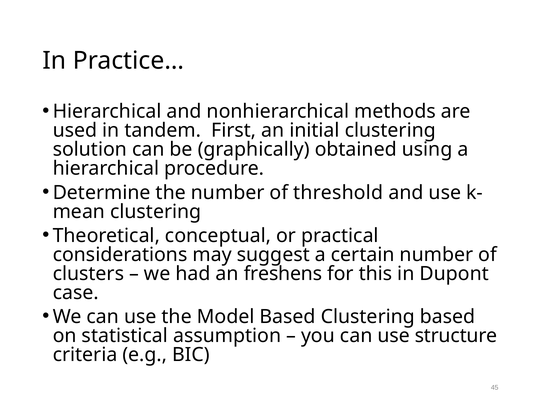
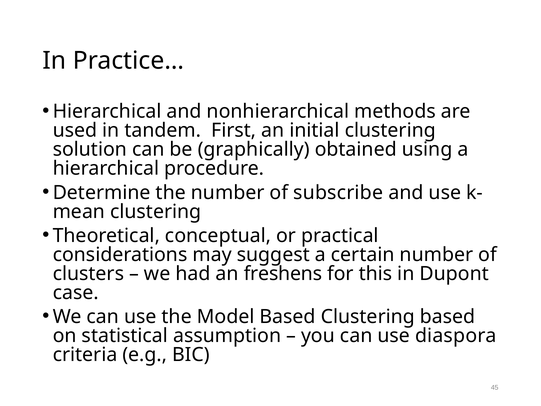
threshold: threshold -> subscribe
structure: structure -> diaspora
